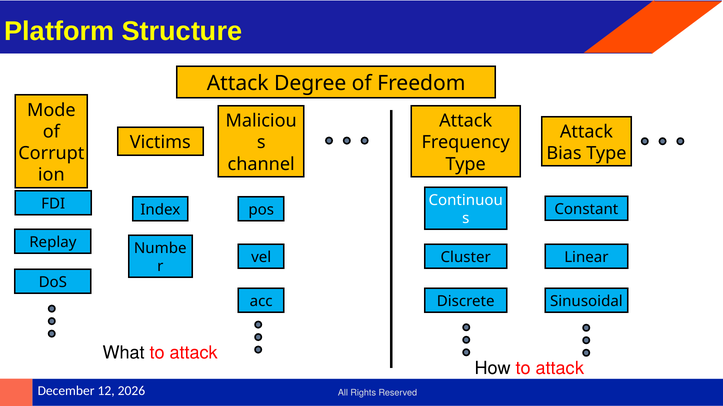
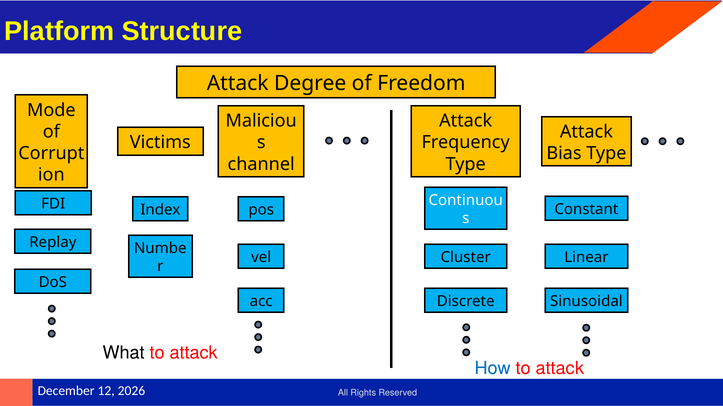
How colour: black -> blue
